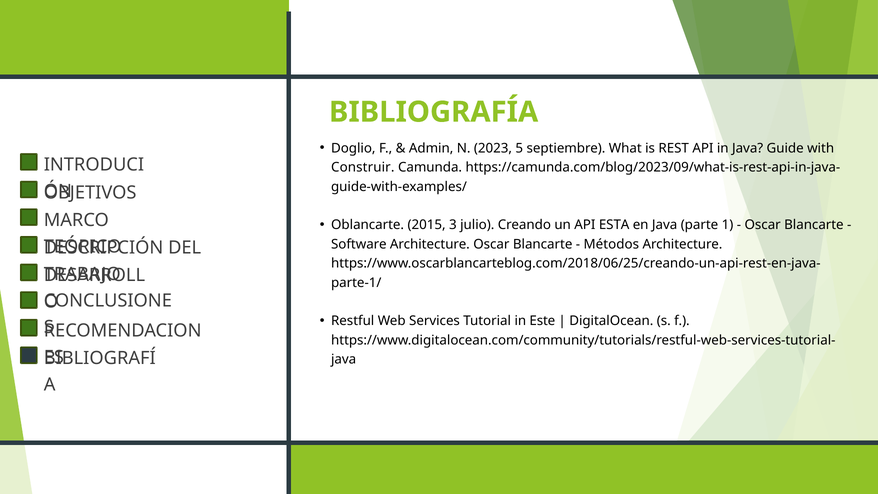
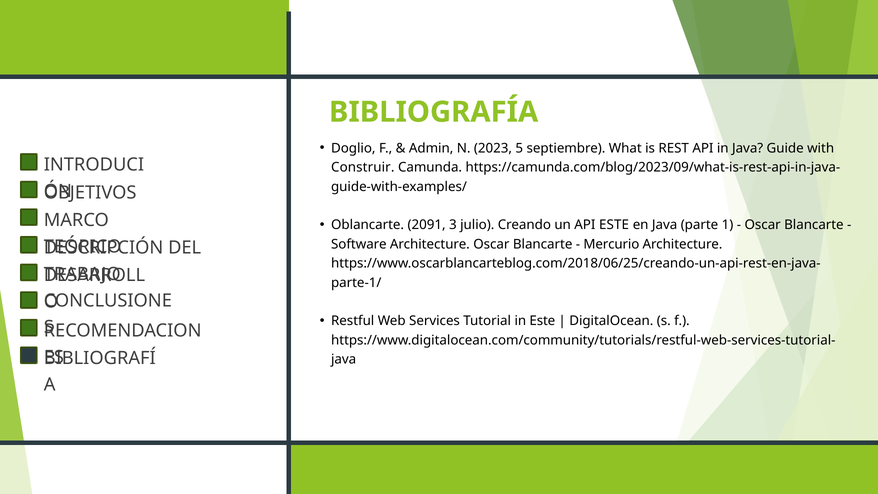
2015: 2015 -> 2091
API ESTA: ESTA -> ESTE
Métodos: Métodos -> Mercurio
